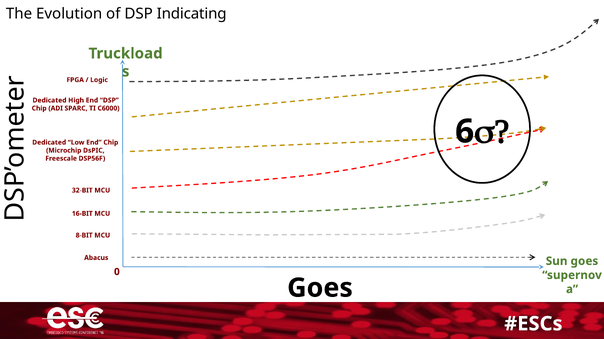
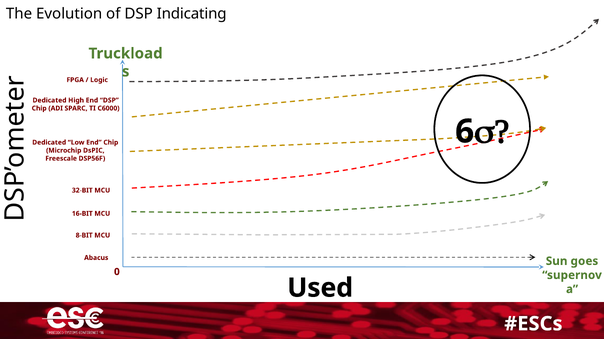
Goes at (320, 289): Goes -> Used
